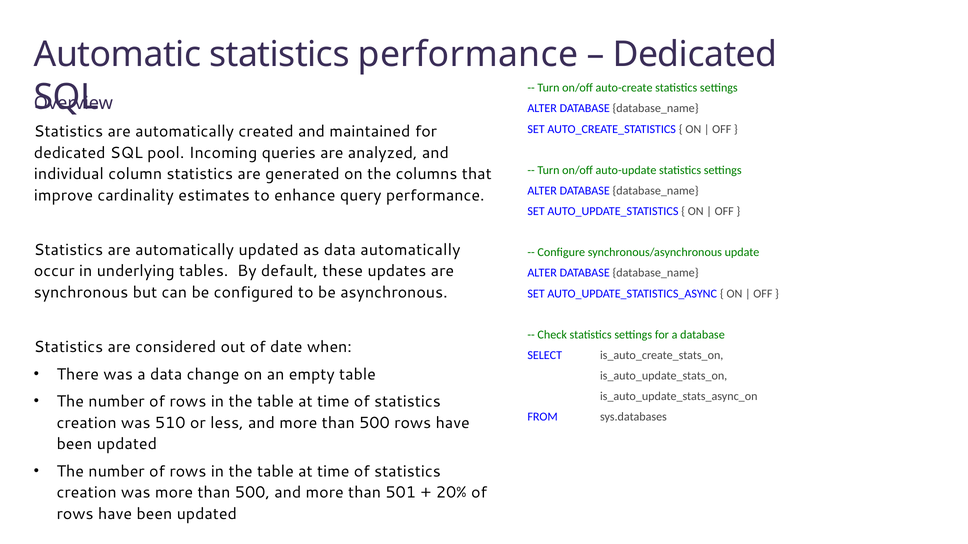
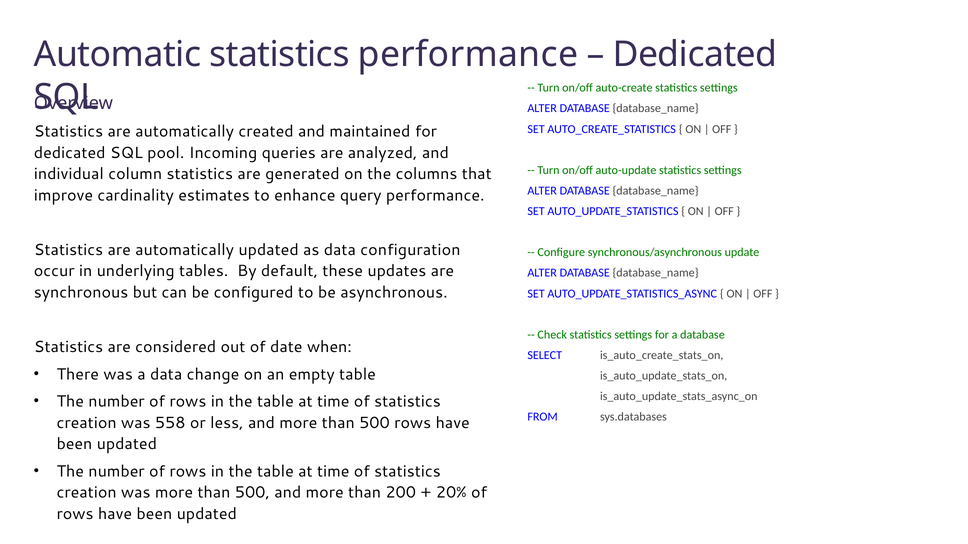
data automatically: automatically -> configuration
510: 510 -> 558
501: 501 -> 200
